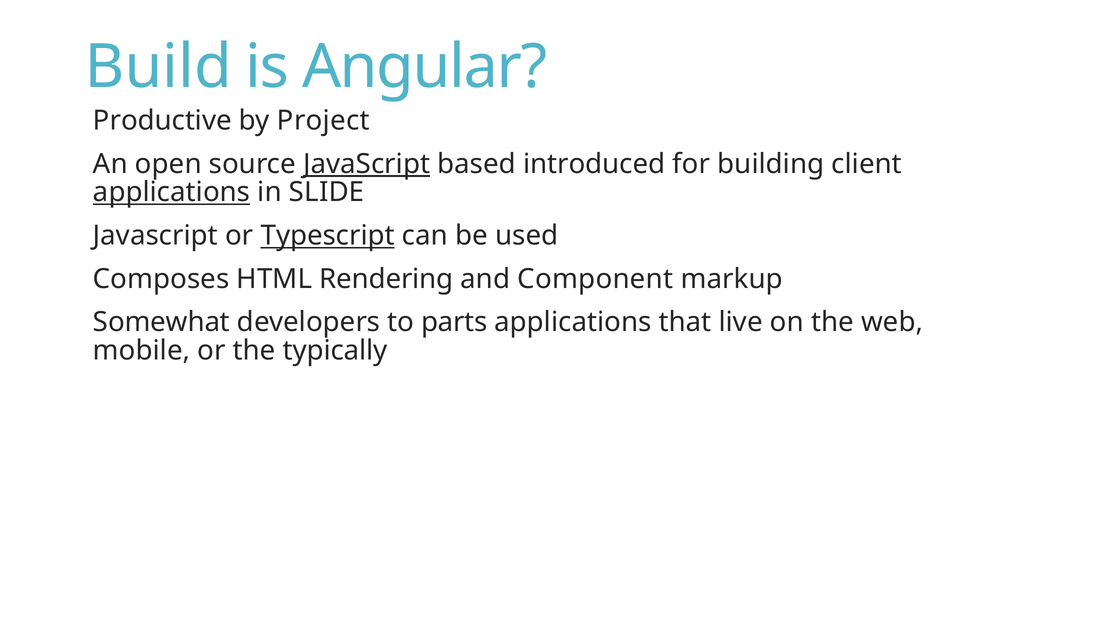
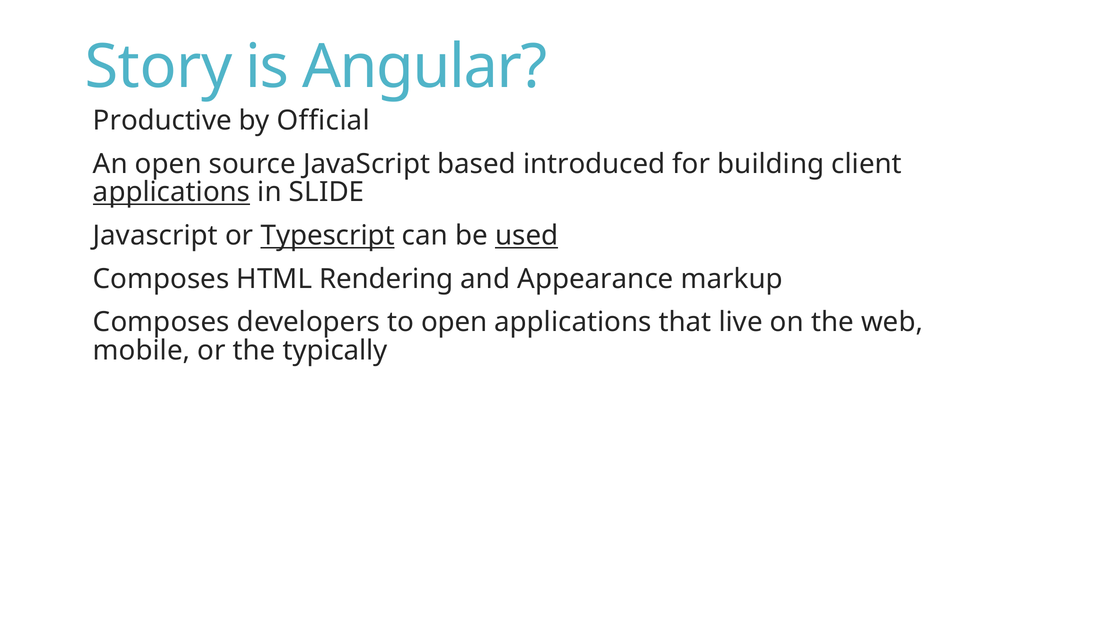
Build: Build -> Story
Project: Project -> Official
JavaScript at (367, 164) underline: present -> none
used underline: none -> present
Component: Component -> Appearance
Somewhat at (161, 323): Somewhat -> Composes
to parts: parts -> open
